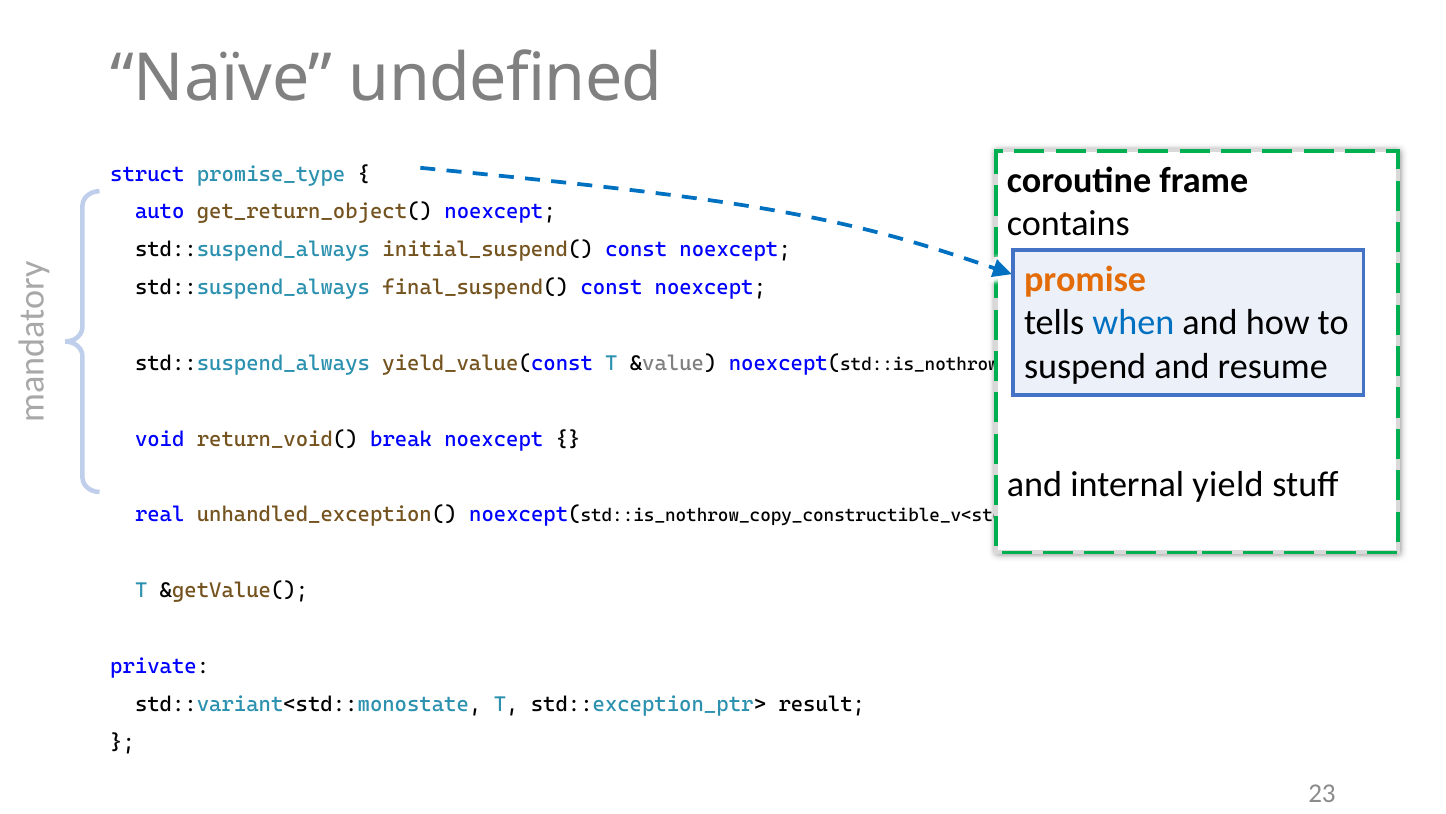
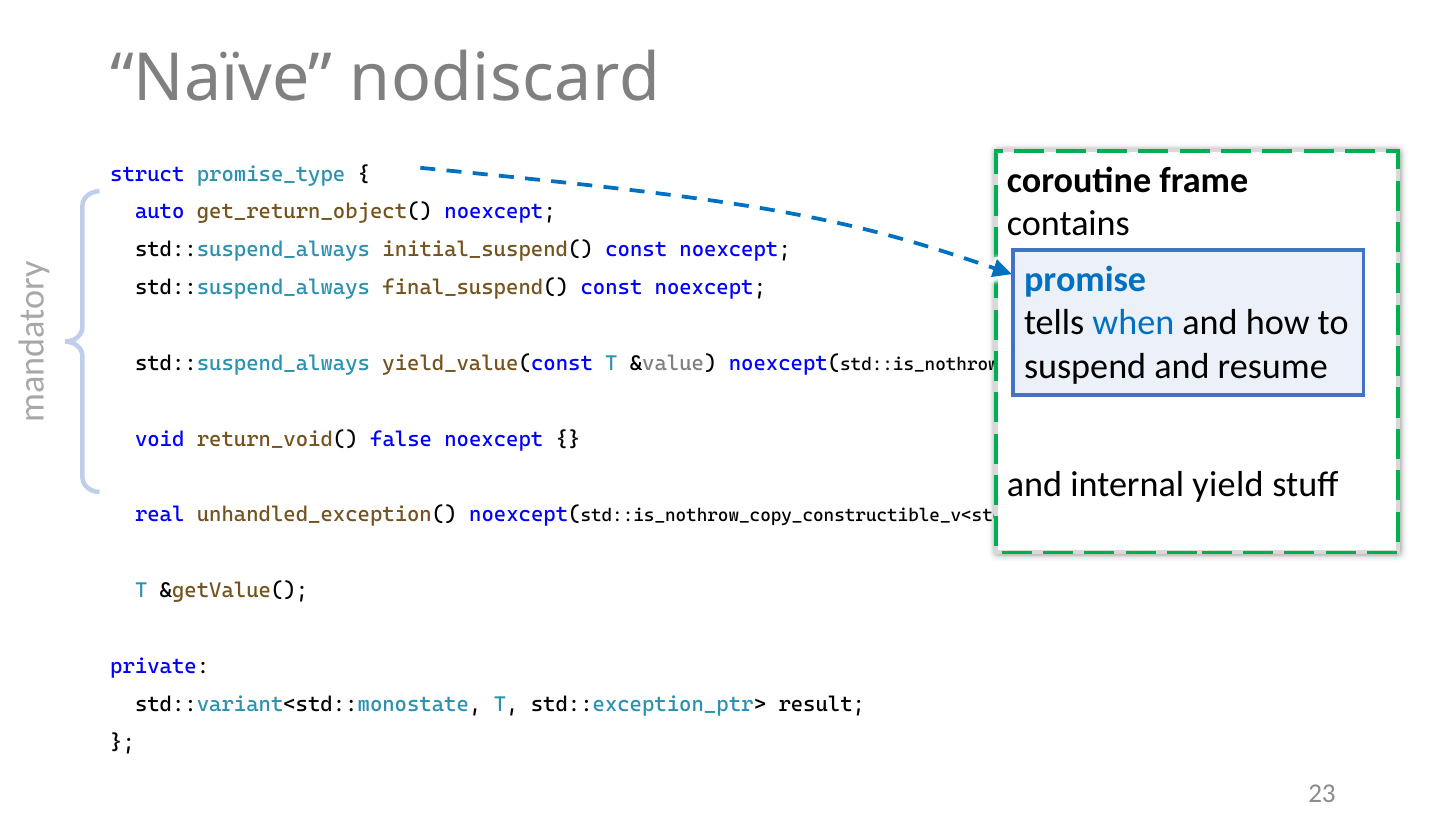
undefined: undefined -> nodiscard
promise colour: orange -> blue
break: break -> false
